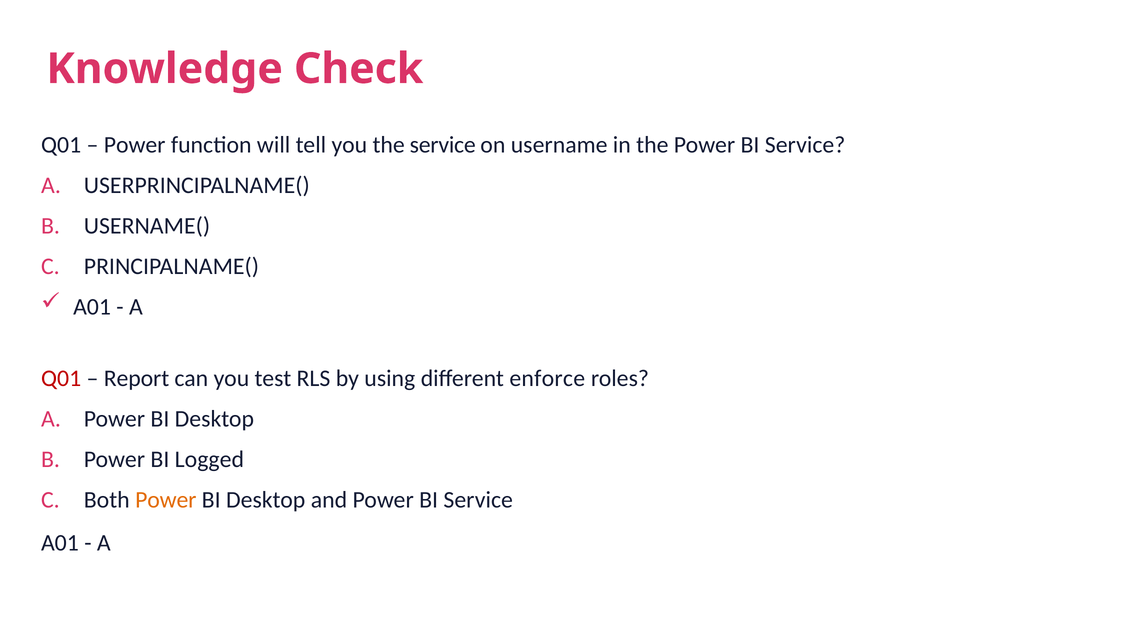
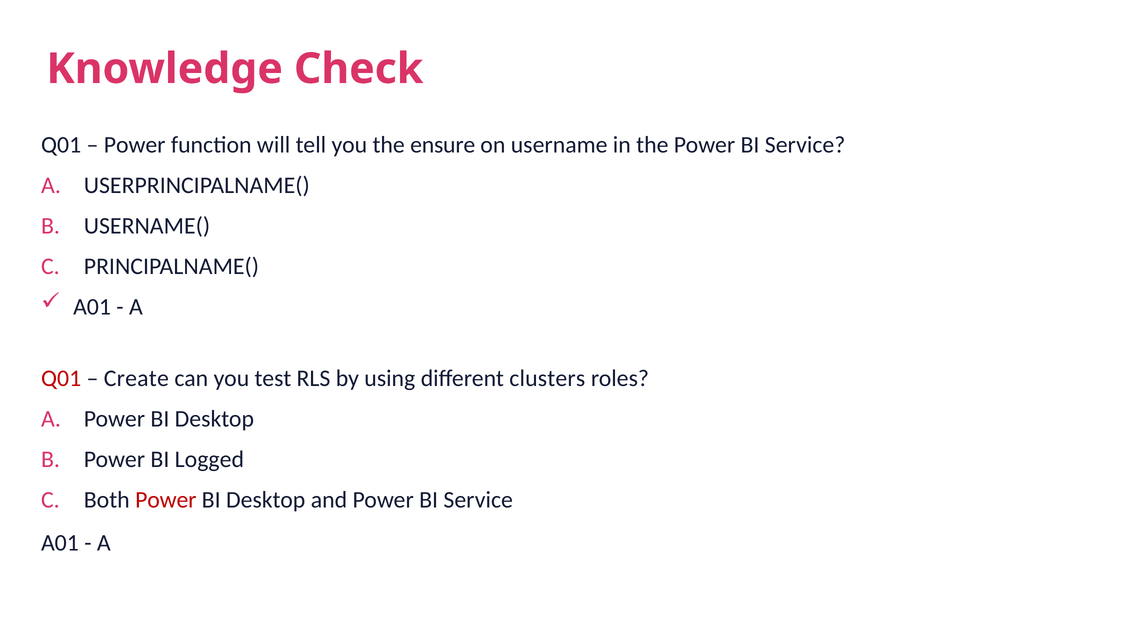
the service: service -> ensure
Report: Report -> Create
enforce: enforce -> clusters
Power at (166, 500) colour: orange -> red
